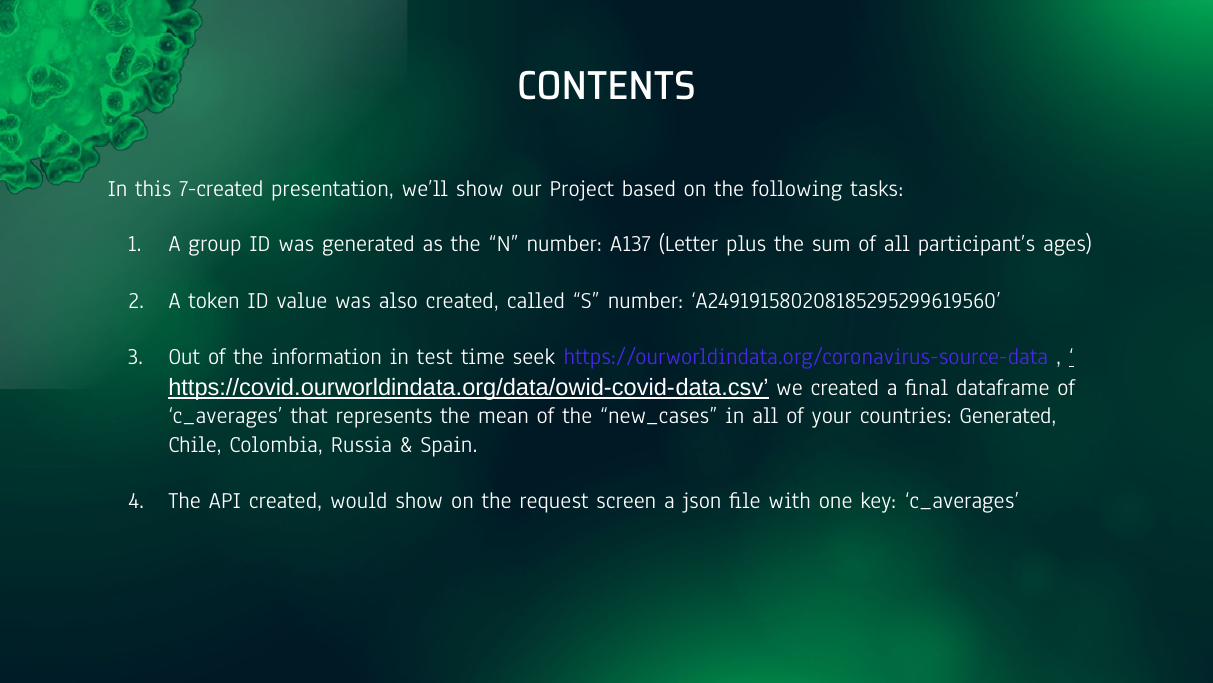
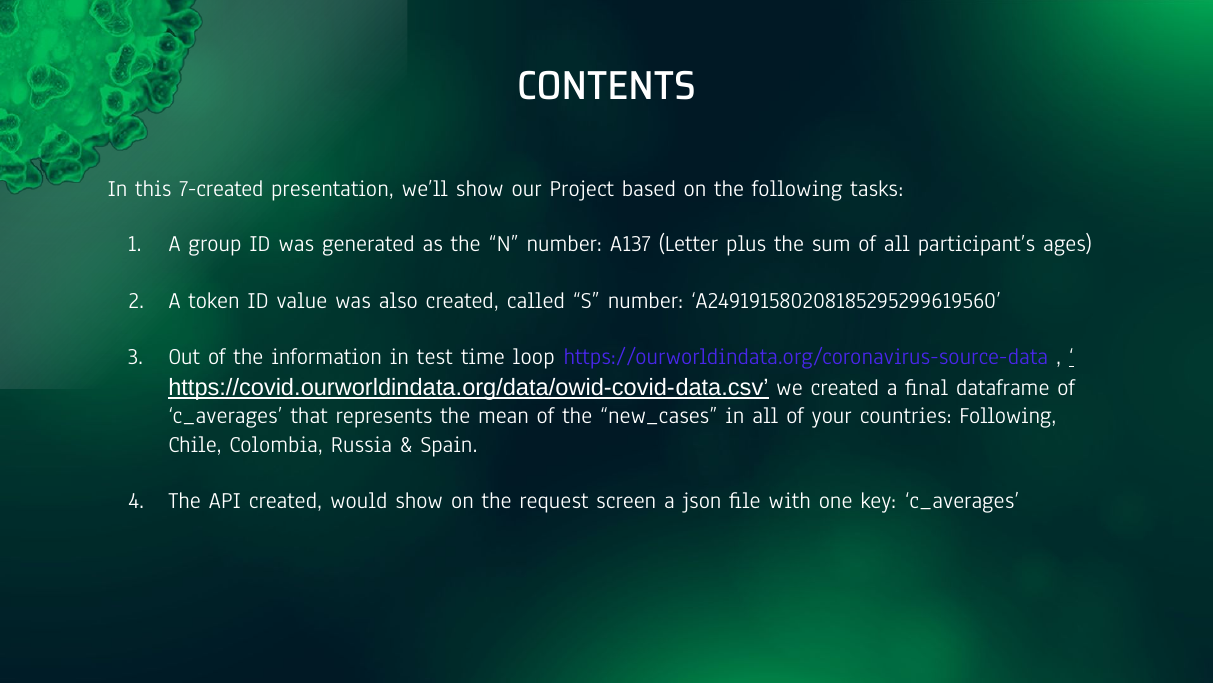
seek: seek -> loop
countries Generated: Generated -> Following
